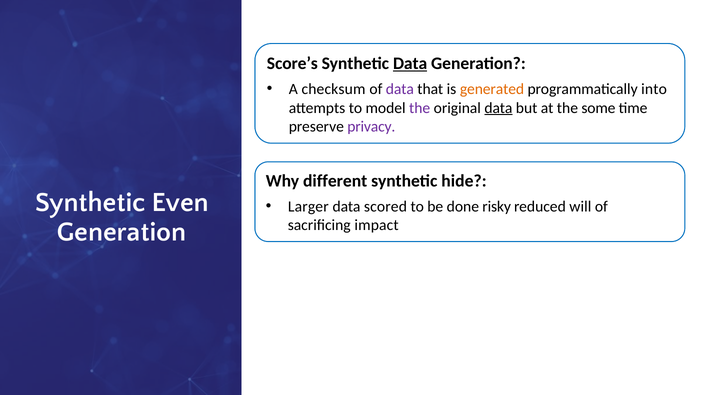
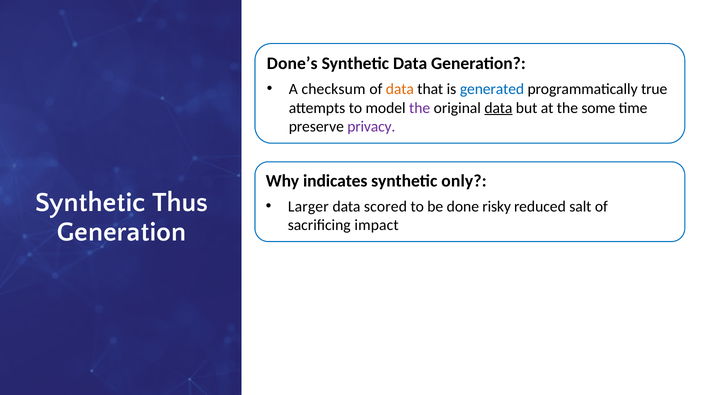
Score’s: Score’s -> Done’s
Data at (410, 64) underline: present -> none
data at (400, 89) colour: purple -> orange
generated colour: orange -> blue
into: into -> true
different: different -> indicates
hide: hide -> only
Even: Even -> Thus
will: will -> salt
